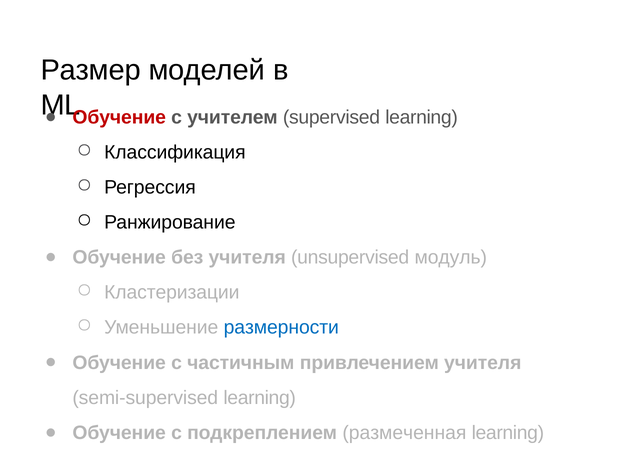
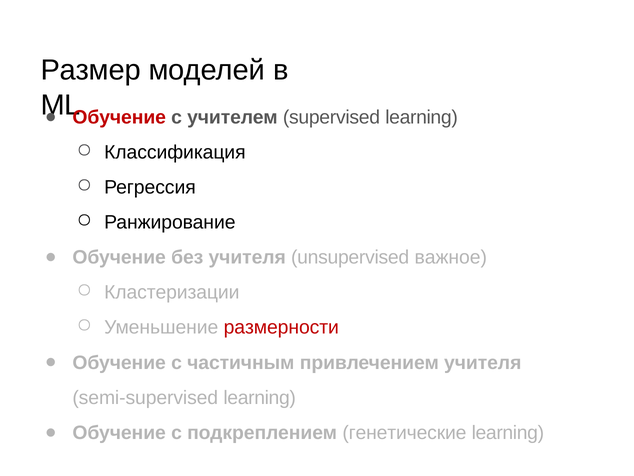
модуль: модуль -> важное
размерности colour: blue -> red
размеченная: размеченная -> генетические
